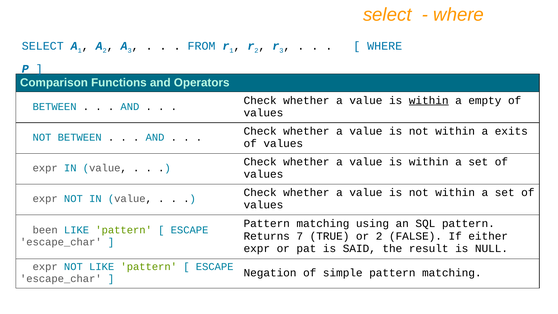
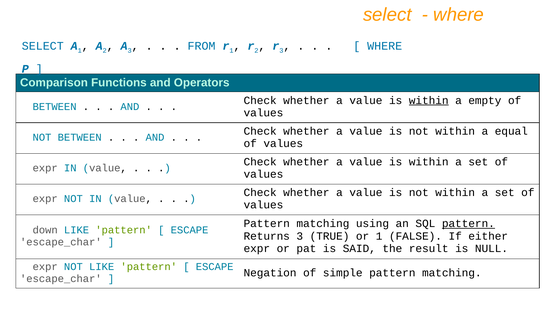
exits: exits -> equal
pattern at (468, 223) underline: none -> present
been: been -> down
Returns 7: 7 -> 3
or 2: 2 -> 1
